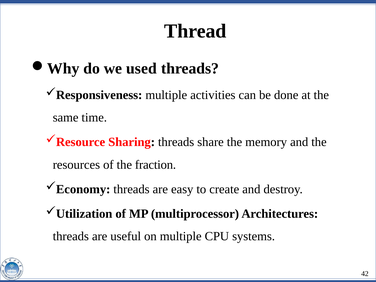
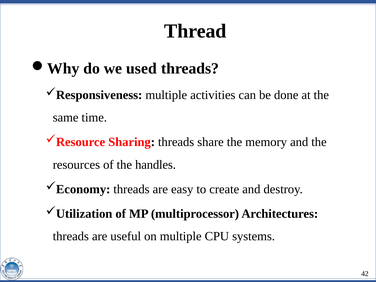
fraction: fraction -> handles
